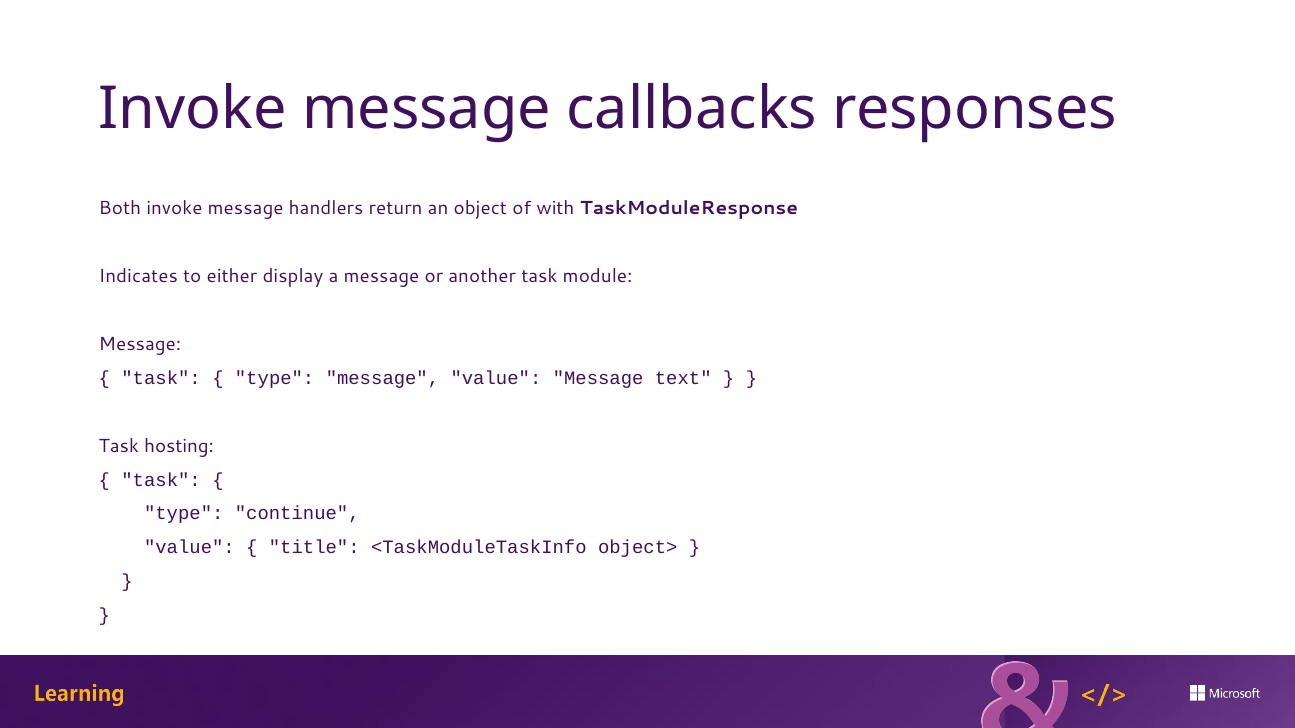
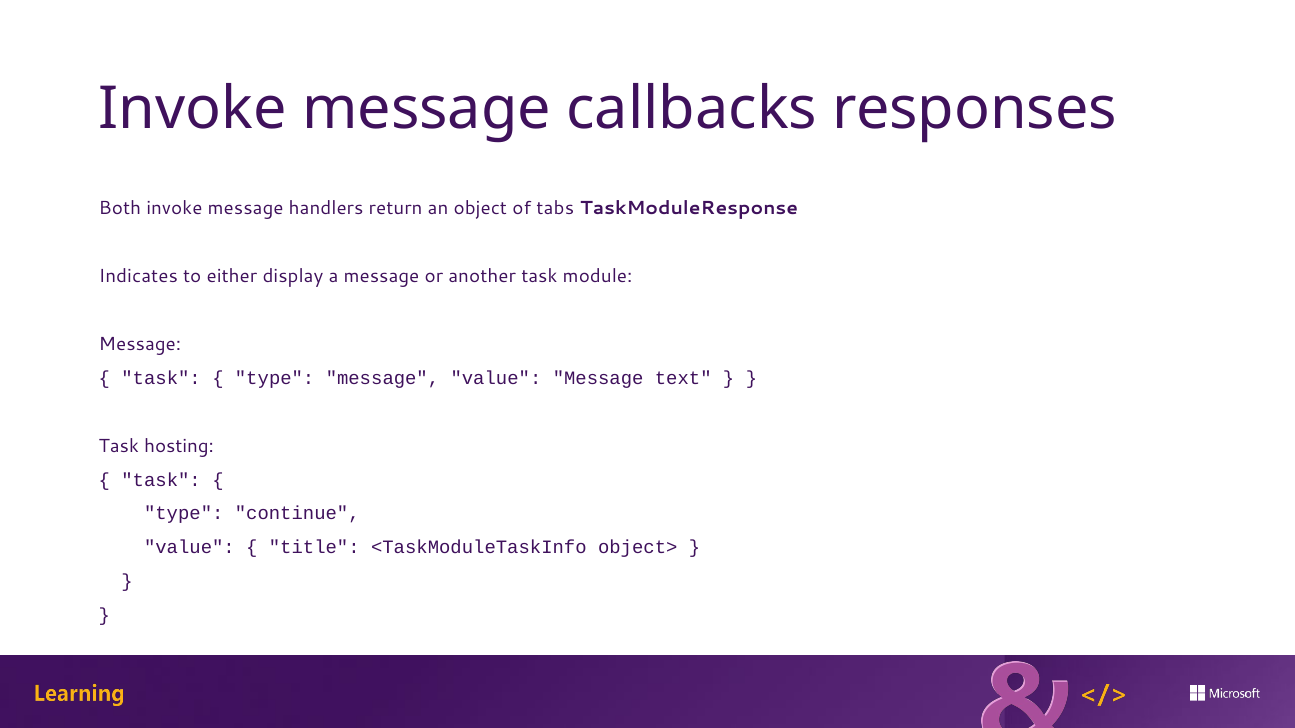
with: with -> tabs
